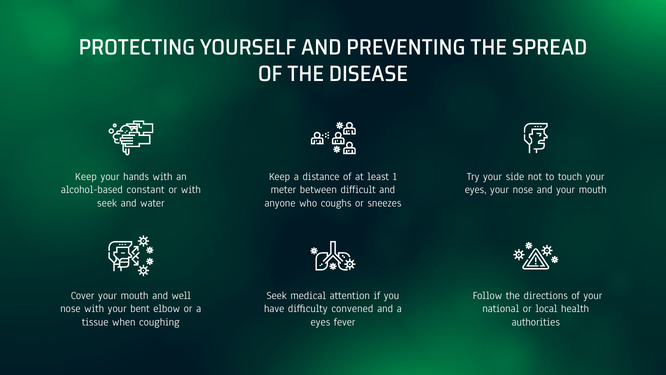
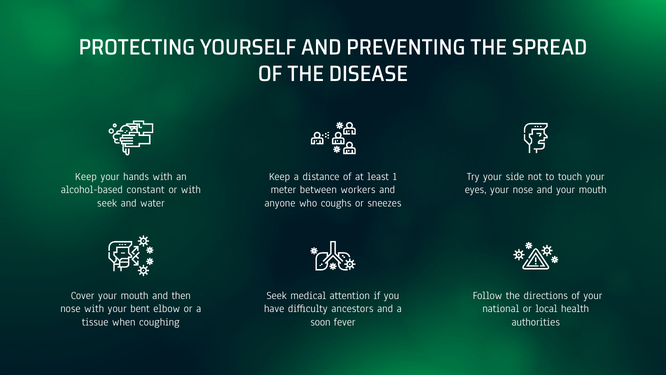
difficult: difficult -> workers
well: well -> then
convened: convened -> ancestors
eyes at (320, 322): eyes -> soon
